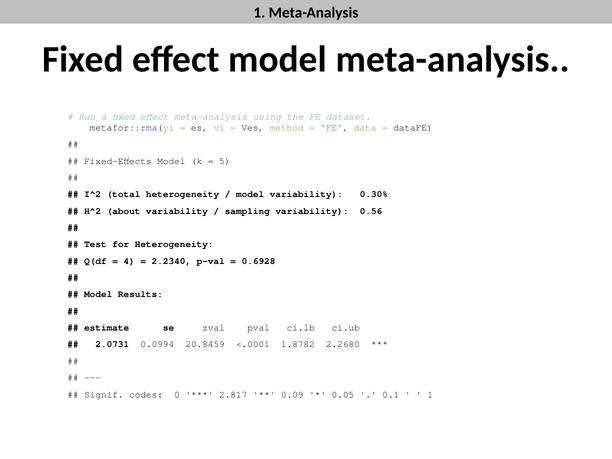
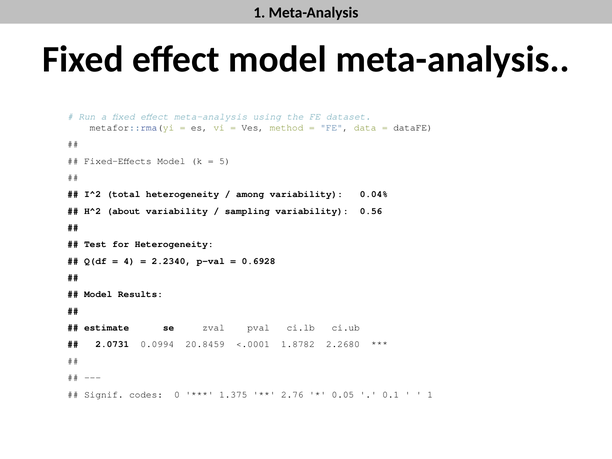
model at (250, 194): model -> among
0.30%: 0.30% -> 0.04%
2.817: 2.817 -> 1.375
0.09: 0.09 -> 2.76
